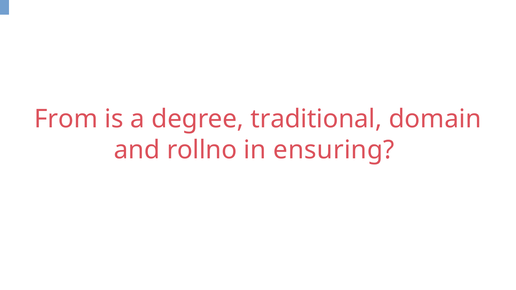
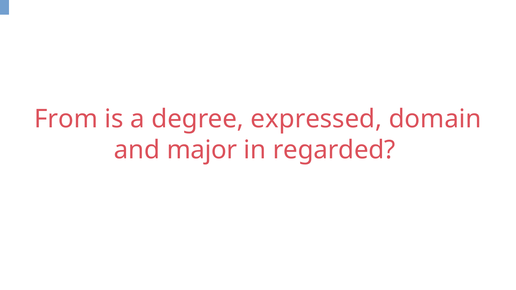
traditional: traditional -> expressed
rollno: rollno -> major
ensuring: ensuring -> regarded
